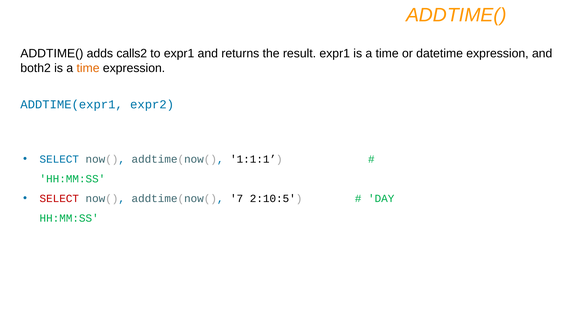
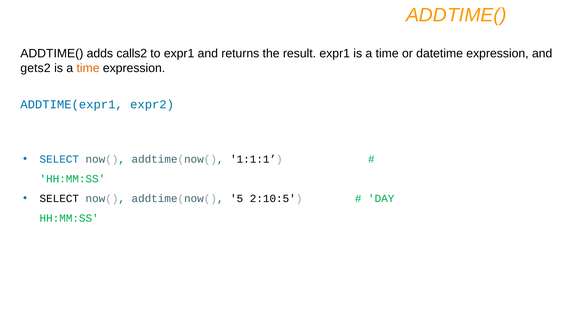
both2: both2 -> gets2
SELECT at (59, 199) colour: red -> black
7: 7 -> 5
